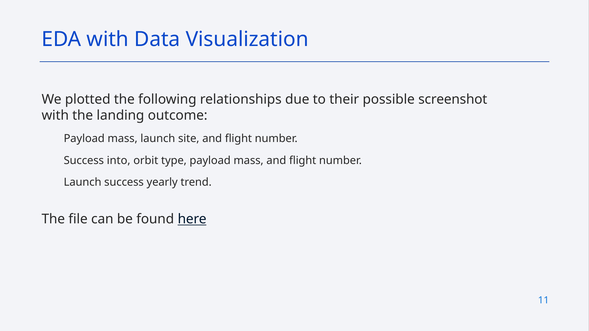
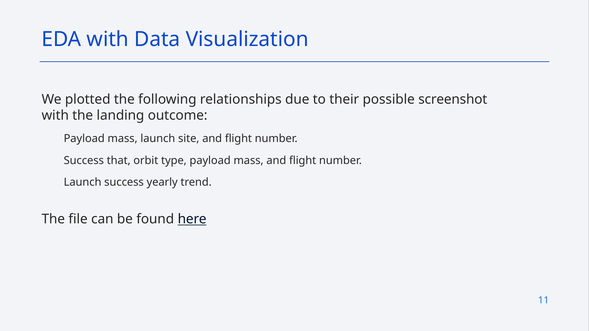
into: into -> that
